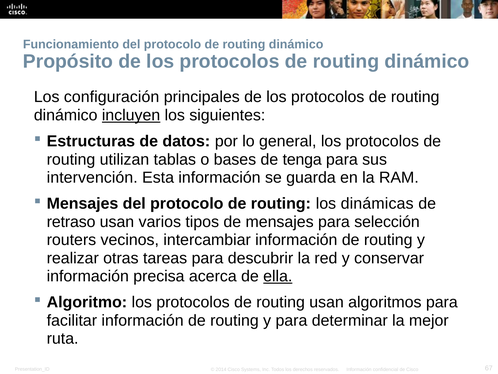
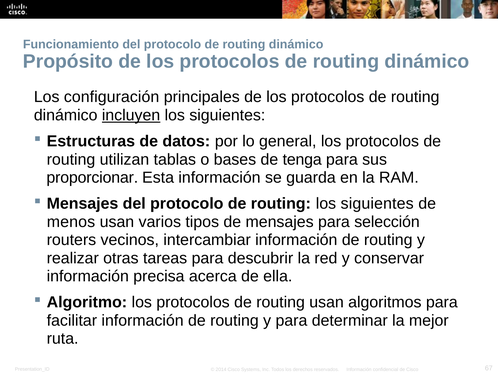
intervención: intervención -> proporcionar
routing los dinámicas: dinámicas -> siguientes
retraso: retraso -> menos
ella underline: present -> none
